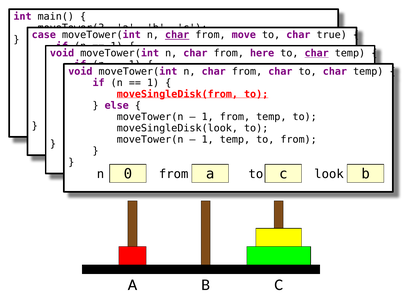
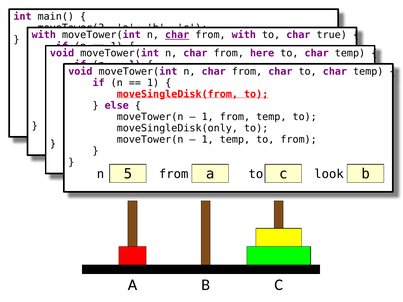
case at (44, 35): case -> with
from move: move -> with
char at (317, 53) underline: present -> none
moveSingleDisk(look: moveSingleDisk(look -> moveSingleDisk(only
0: 0 -> 5
